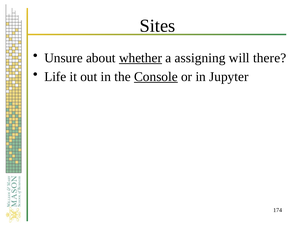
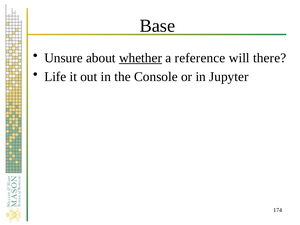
Sites: Sites -> Base
assigning: assigning -> reference
Console underline: present -> none
